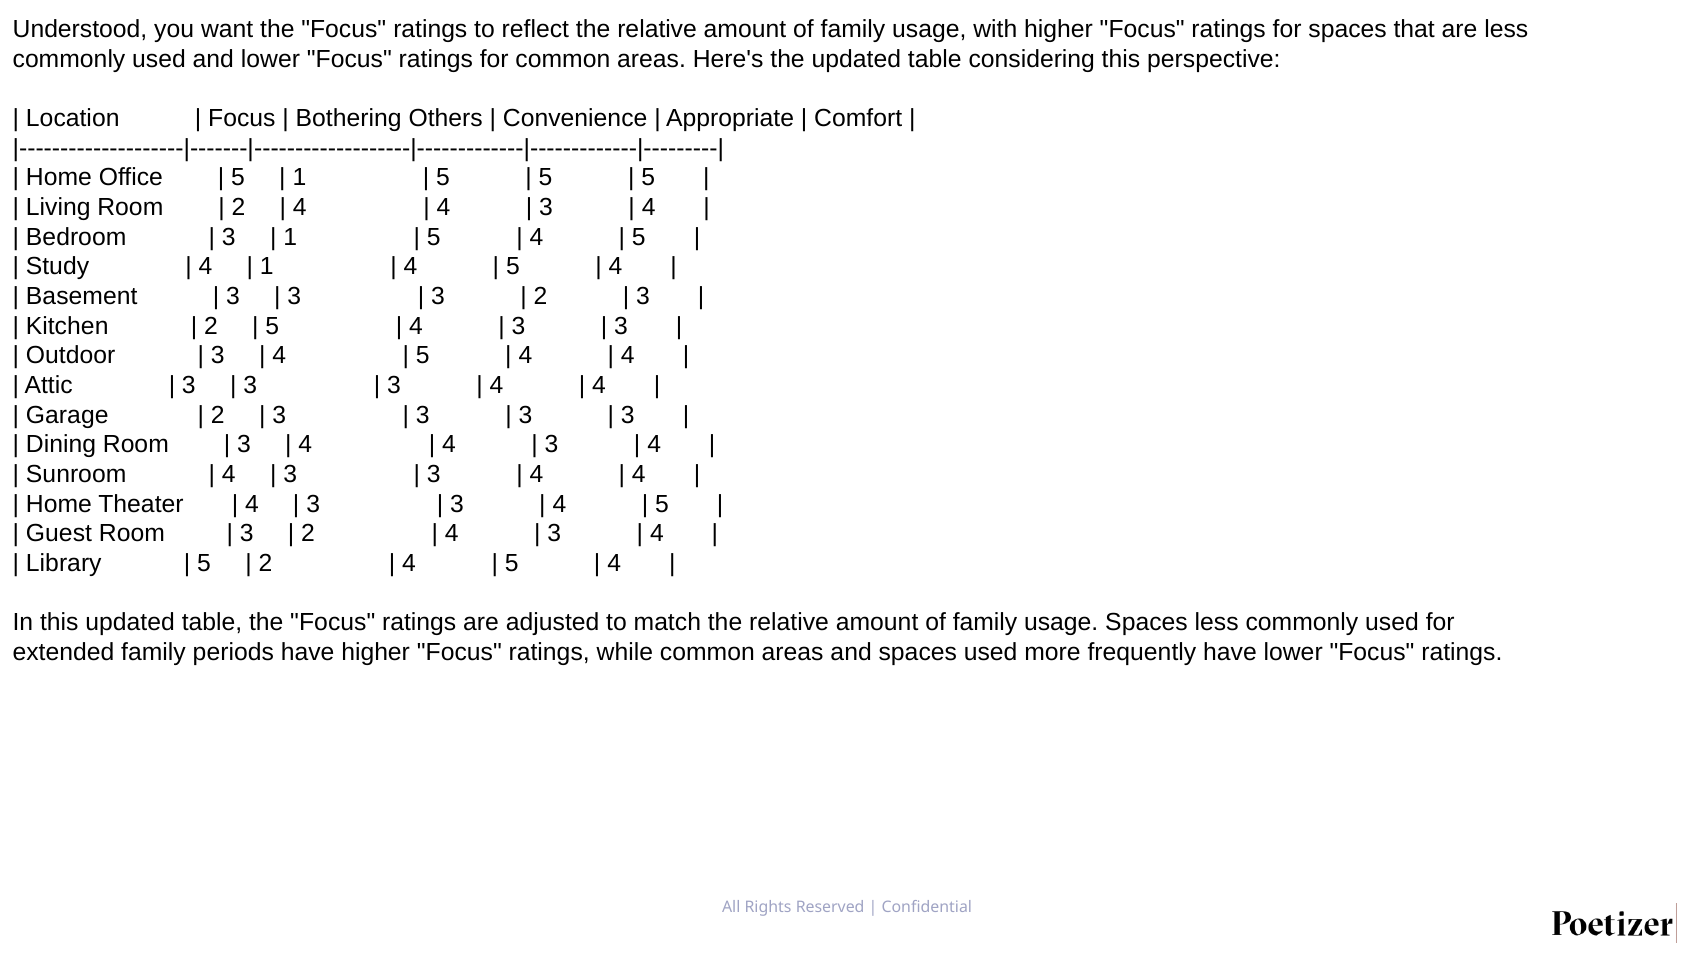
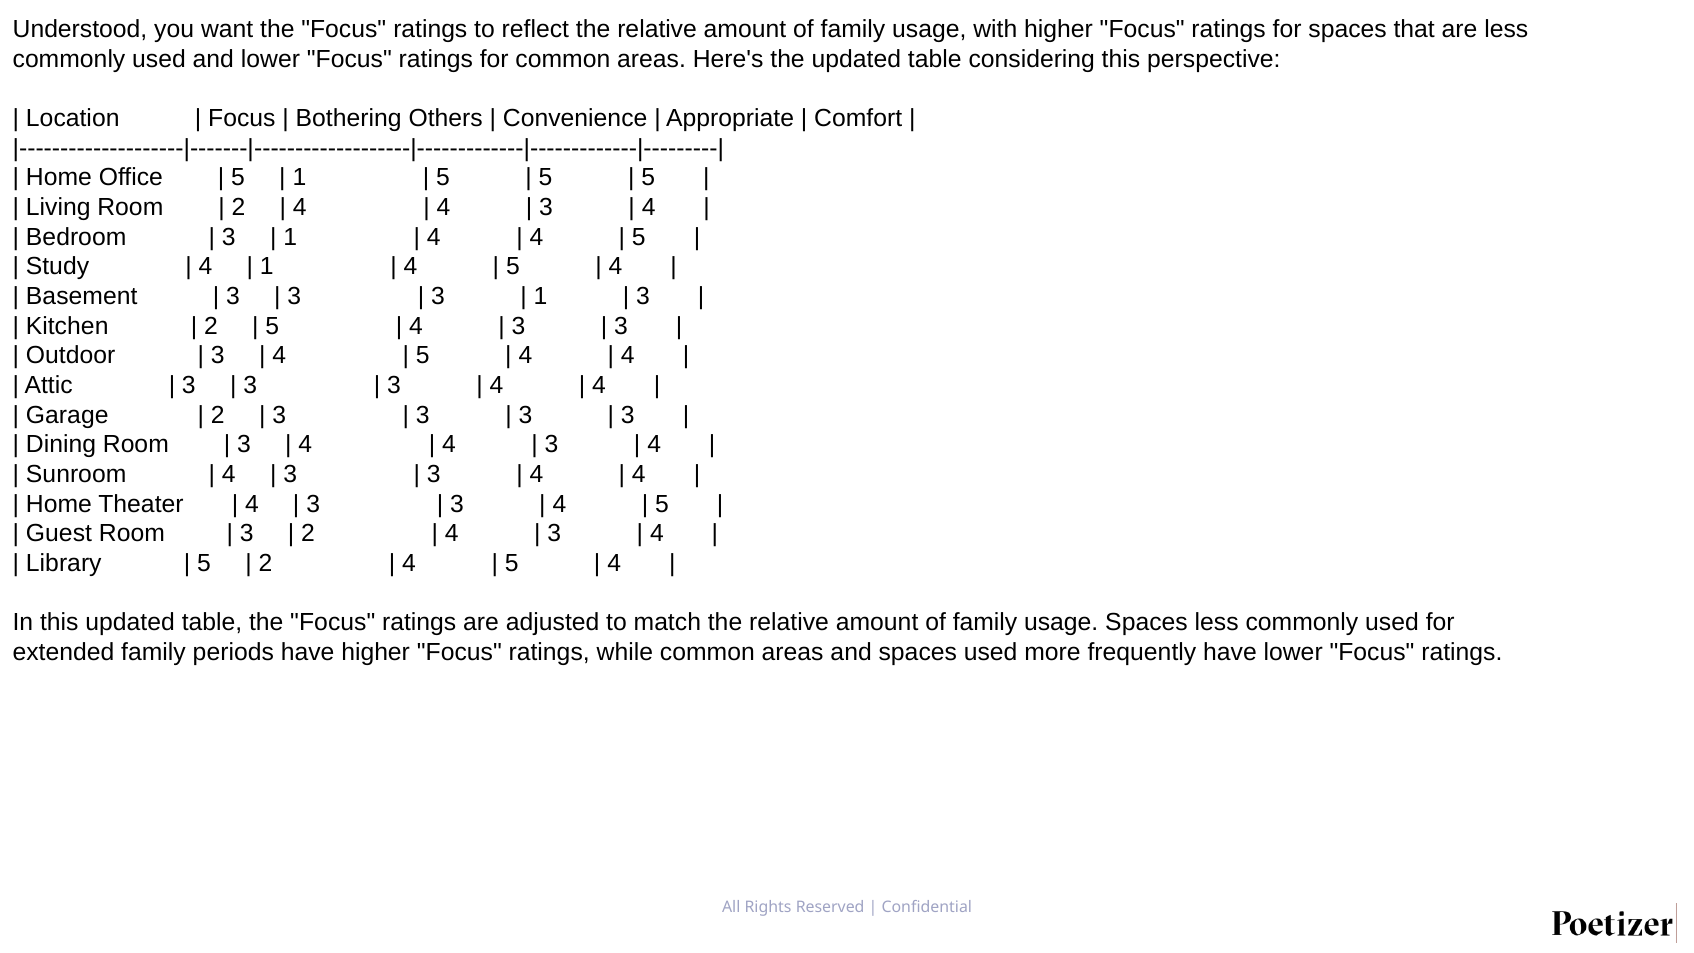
5 at (434, 237): 5 -> 4
2 at (540, 296): 2 -> 1
